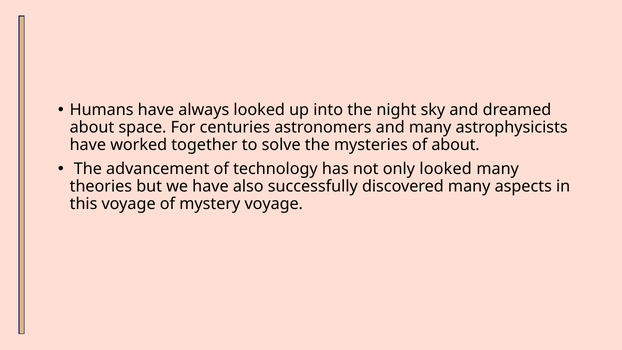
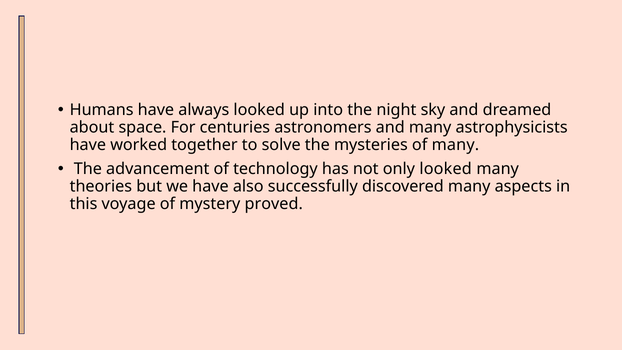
of about: about -> many
mystery voyage: voyage -> proved
